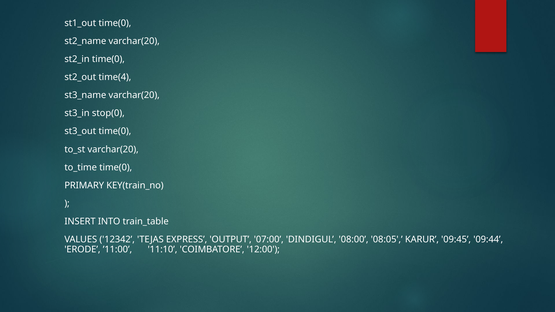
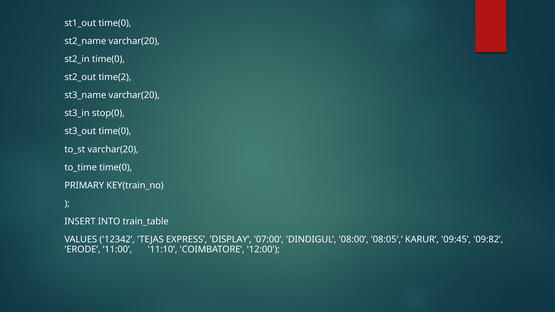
time(4: time(4 -> time(2
OUTPUT: OUTPUT -> DISPLAY
09:44: 09:44 -> 09:82
